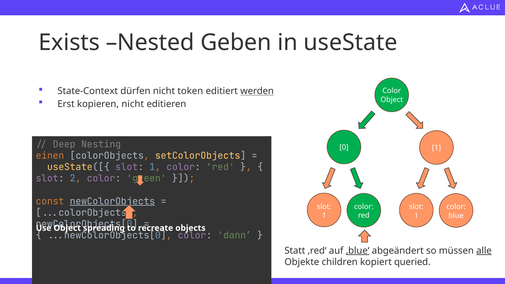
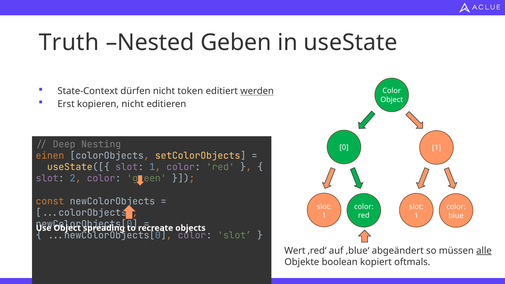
Exists: Exists -> Truth
newColorObjects underline: present -> none
dann at (235, 235): dann -> slot
Statt: Statt -> Wert
‚blue‘ underline: present -> none
children: children -> boolean
queried: queried -> oftmals
